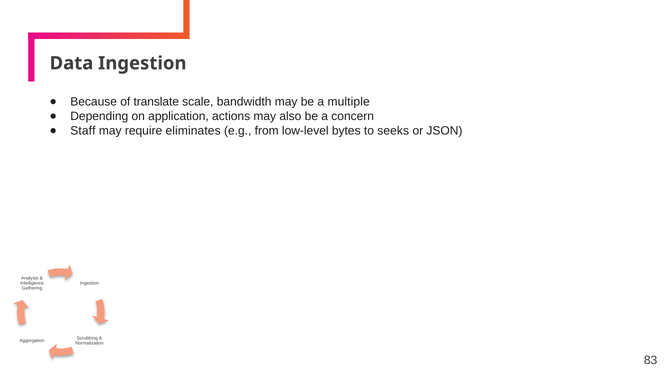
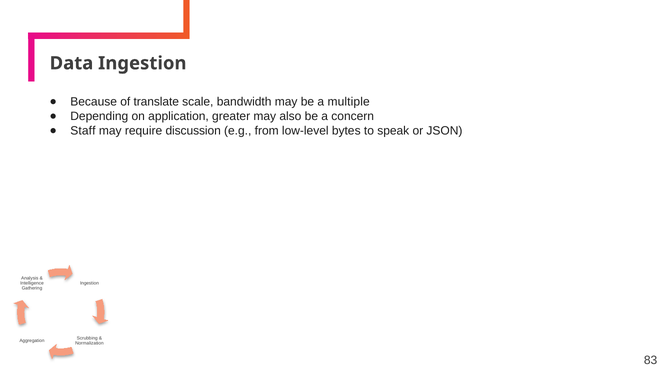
actions: actions -> greater
eliminates: eliminates -> discussion
seeks: seeks -> speak
